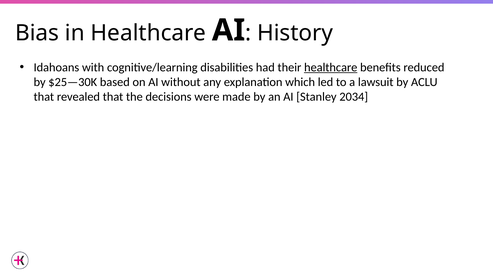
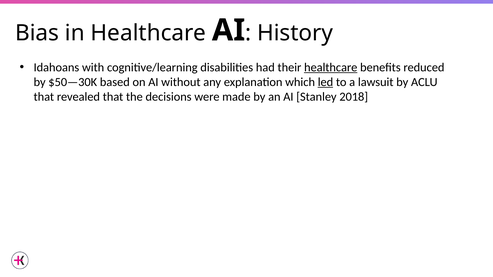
$25—30K: $25—30K -> $50—30K
led underline: none -> present
2034: 2034 -> 2018
